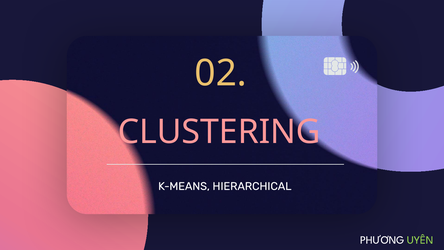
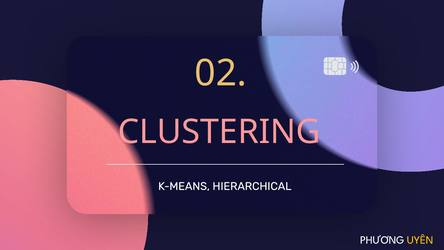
UYÊN colour: light green -> yellow
